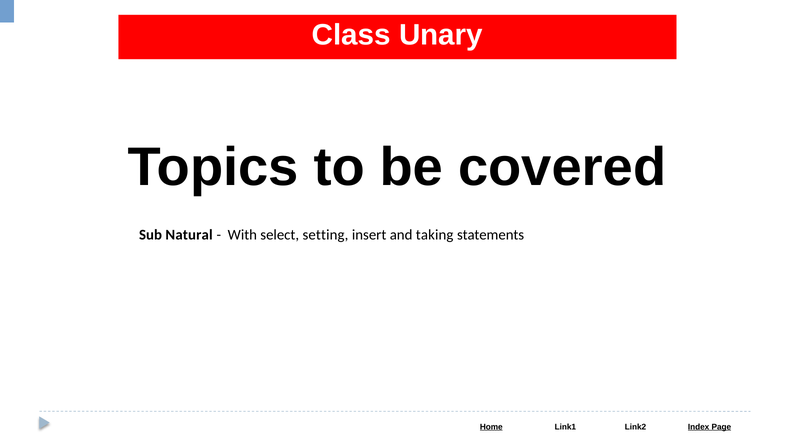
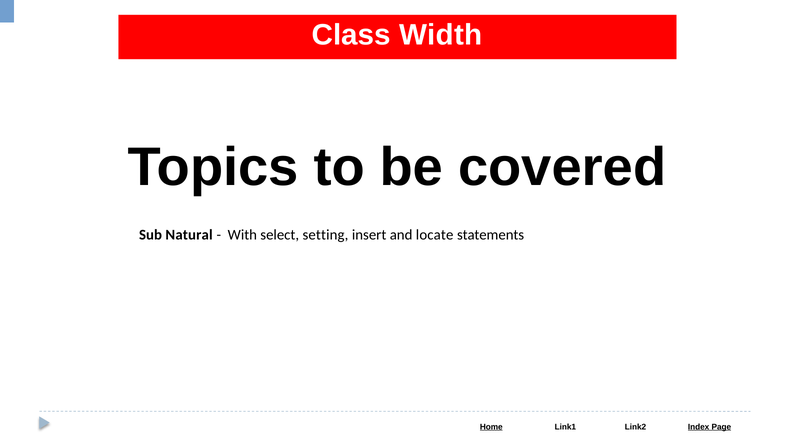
Unary: Unary -> Width
taking: taking -> locate
